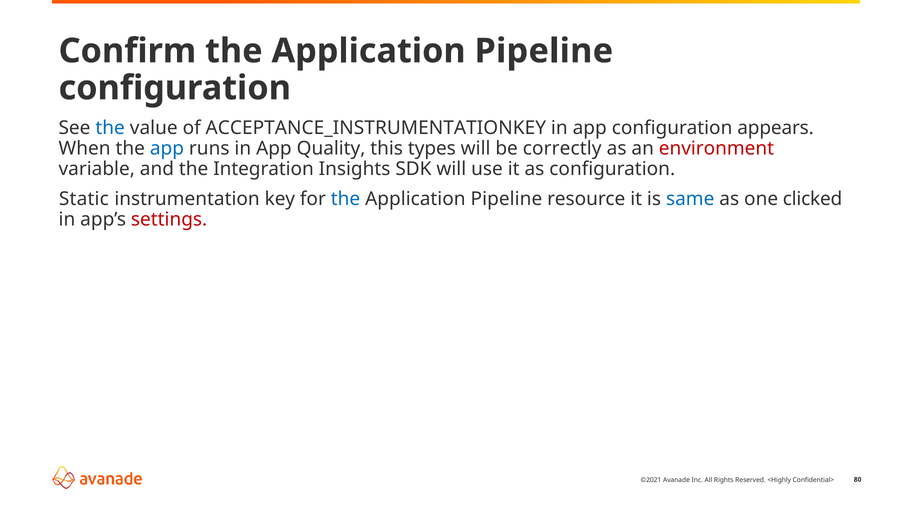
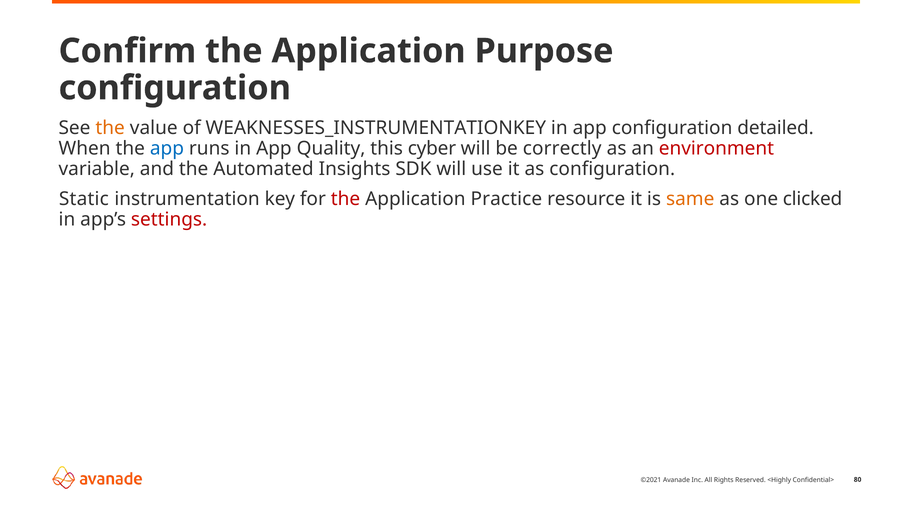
Confirm the Application Pipeline: Pipeline -> Purpose
the at (110, 128) colour: blue -> orange
ACCEPTANCE_INSTRUMENTATIONKEY: ACCEPTANCE_INSTRUMENTATIONKEY -> WEAKNESSES_INSTRUMENTATIONKEY
appears: appears -> detailed
types: types -> cyber
Integration: Integration -> Automated
the at (346, 199) colour: blue -> red
Pipeline at (506, 199): Pipeline -> Practice
same colour: blue -> orange
